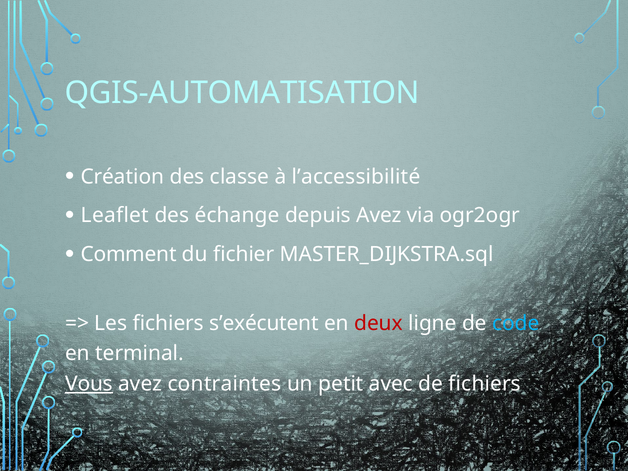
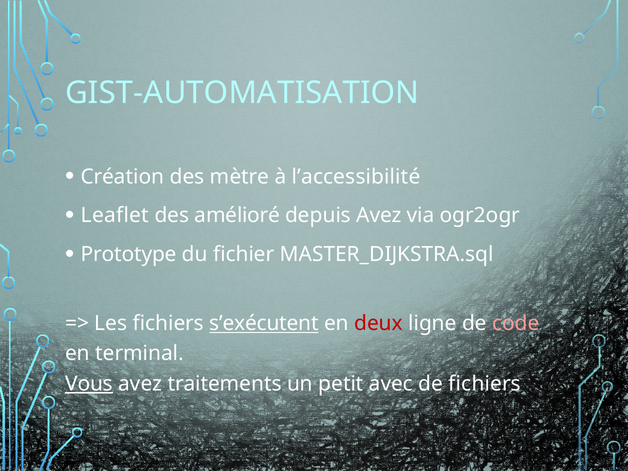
QGIS-AUTOMATISATION: QGIS-AUTOMATISATION -> GIST-AUTOMATISATION
classe: classe -> mètre
échange: échange -> amélioré
Comment: Comment -> Prototype
s’exécutent underline: none -> present
code colour: light blue -> pink
contraintes: contraintes -> traitements
